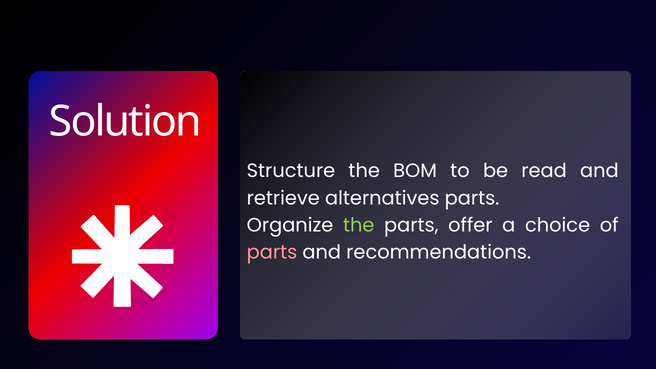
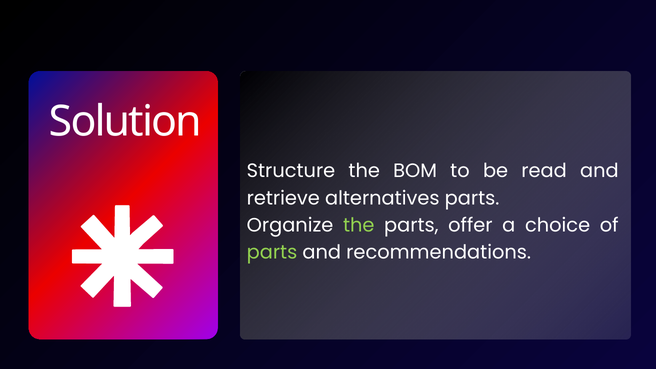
parts at (272, 252) colour: pink -> light green
